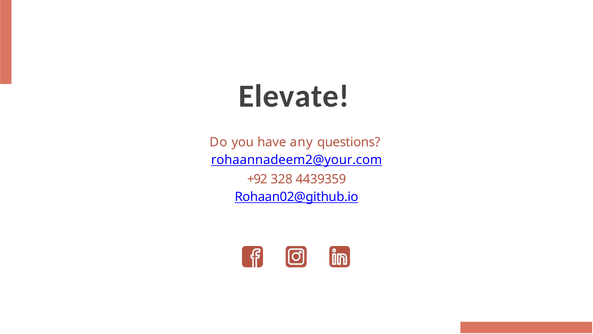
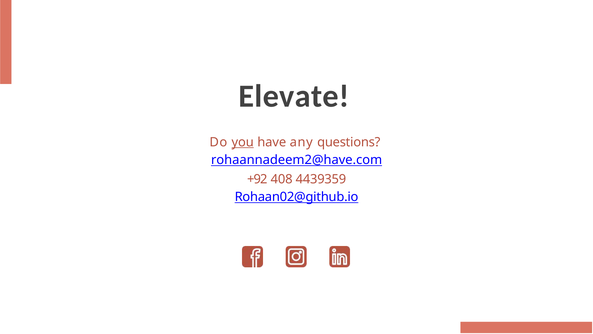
you underline: none -> present
rohaannadeem2@your.com: rohaannadeem2@your.com -> rohaannadeem2@have.com
328: 328 -> 408
